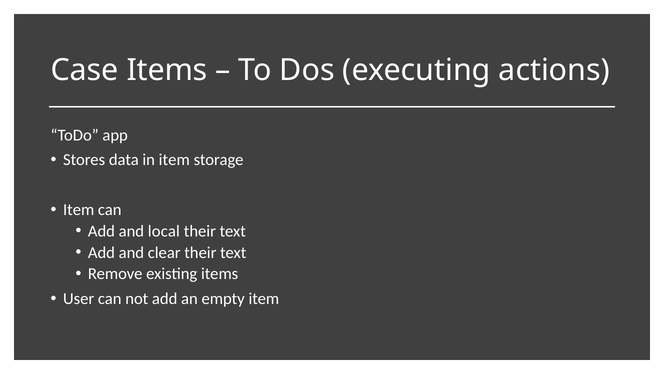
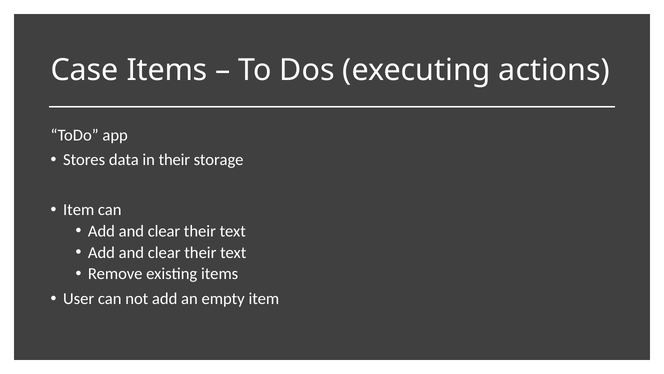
in item: item -> their
local at (164, 231): local -> clear
